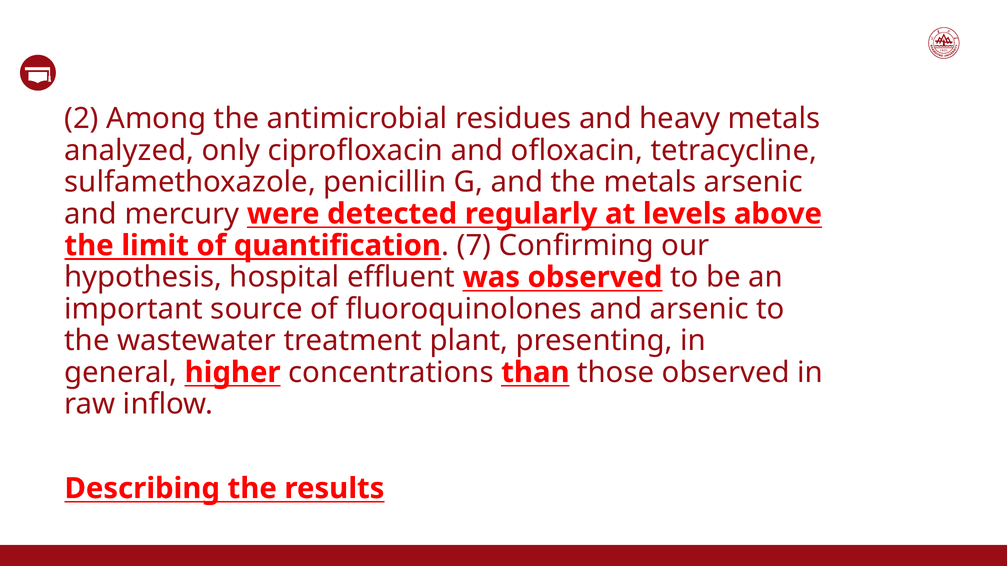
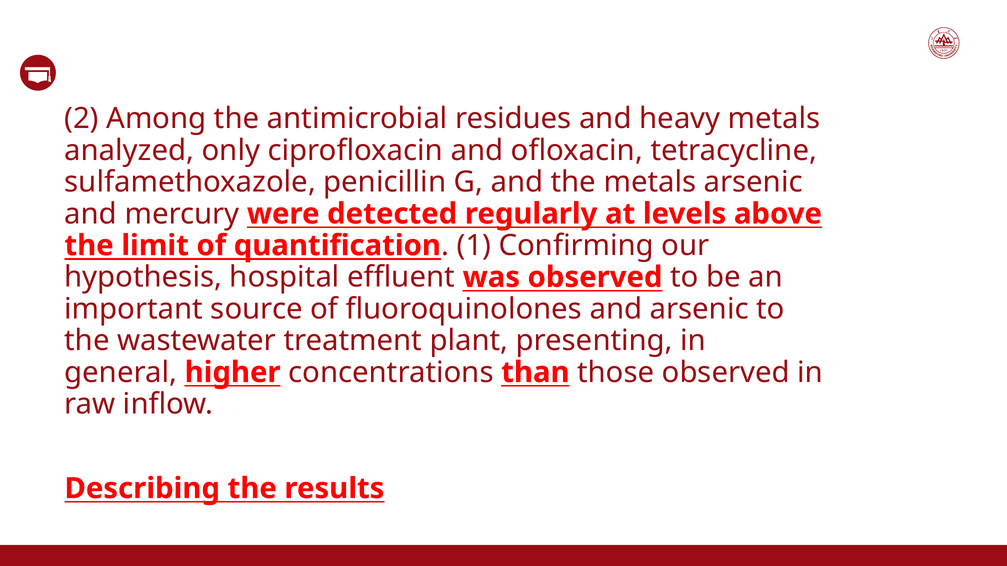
7: 7 -> 1
